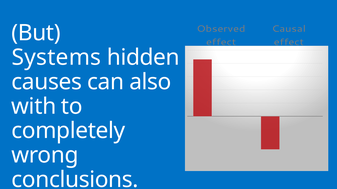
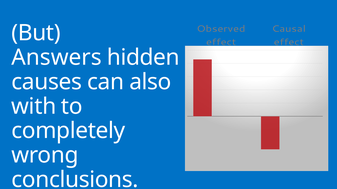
Systems: Systems -> Answers
